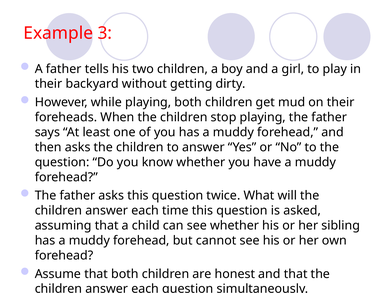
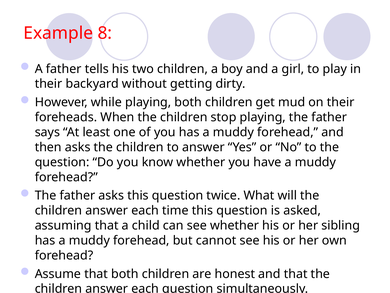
3: 3 -> 8
